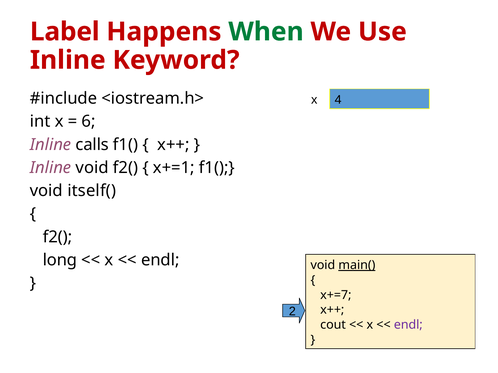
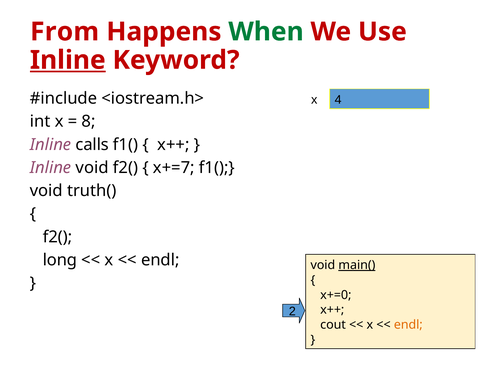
Label: Label -> From
Inline at (68, 60) underline: none -> present
6: 6 -> 8
x+=1: x+=1 -> x+=7
itself(: itself( -> truth(
x+=7: x+=7 -> x+=0
endl at (408, 325) colour: purple -> orange
